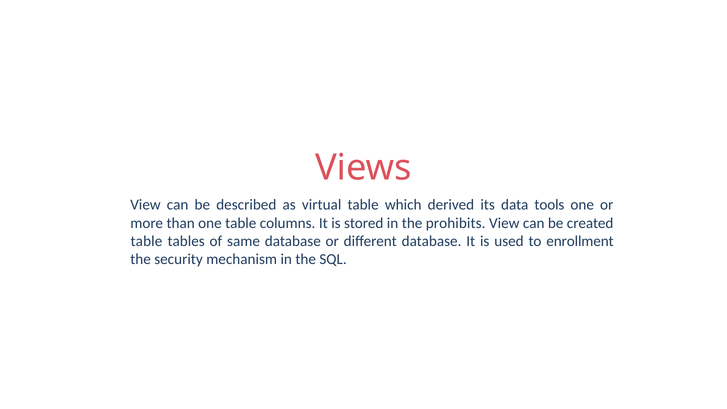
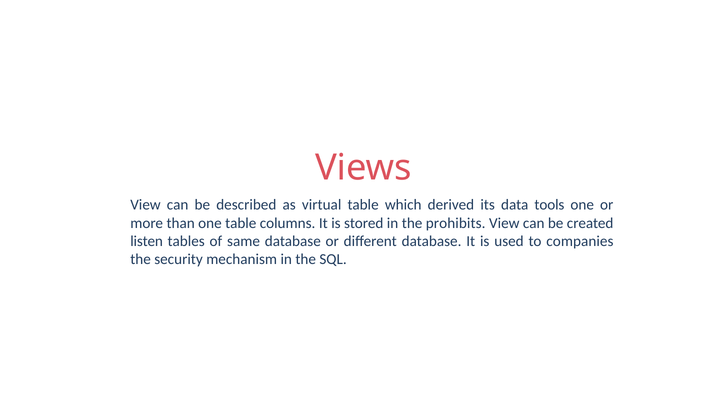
table at (146, 241): table -> listen
enrollment: enrollment -> companies
